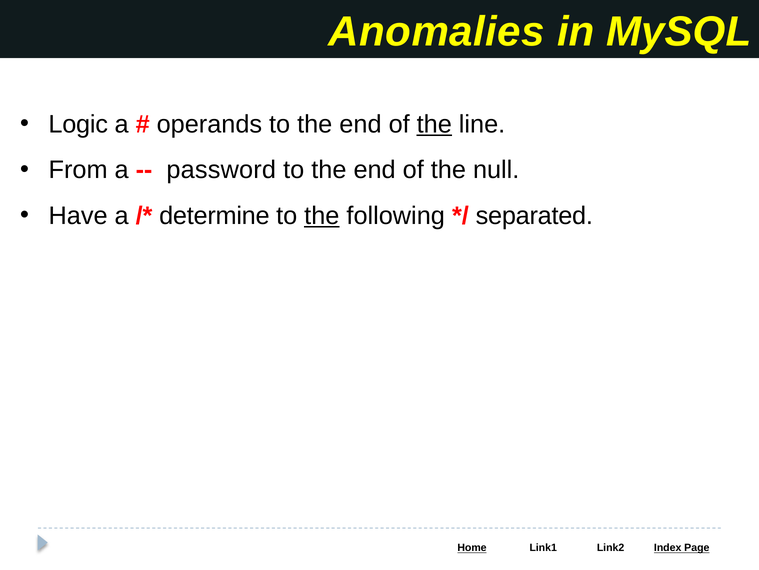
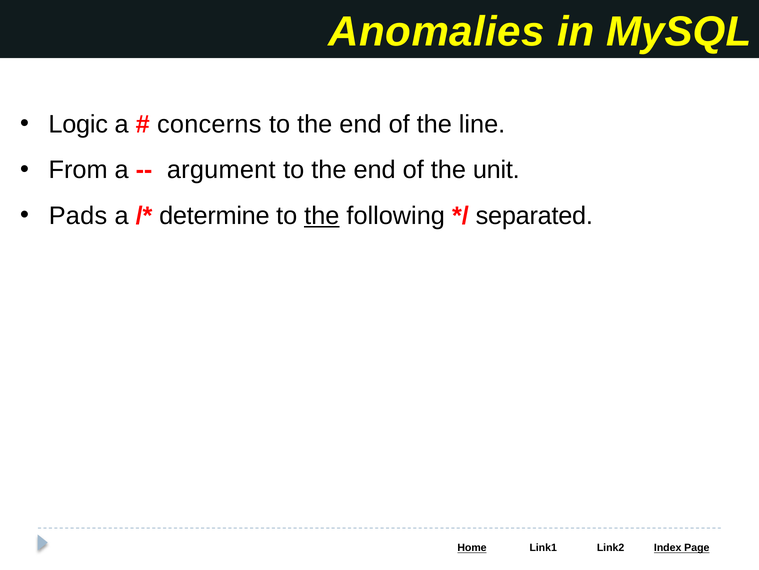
operands: operands -> concerns
the at (434, 124) underline: present -> none
password: password -> argument
null: null -> unit
Have: Have -> Pads
